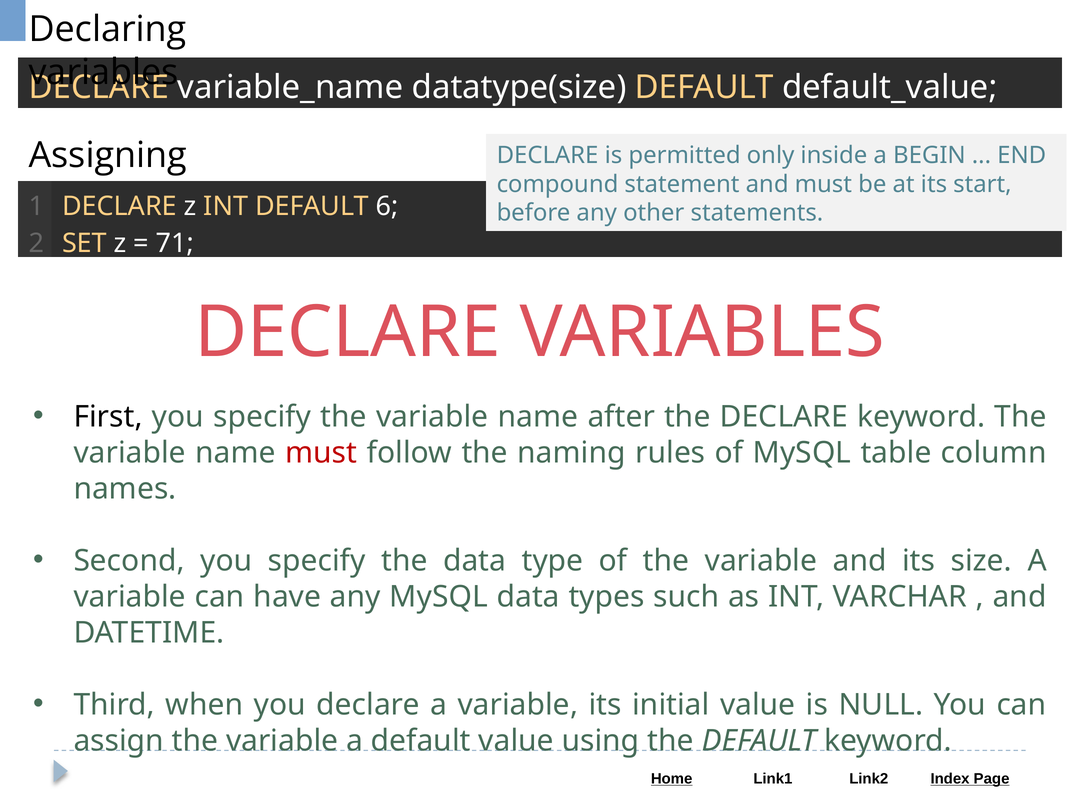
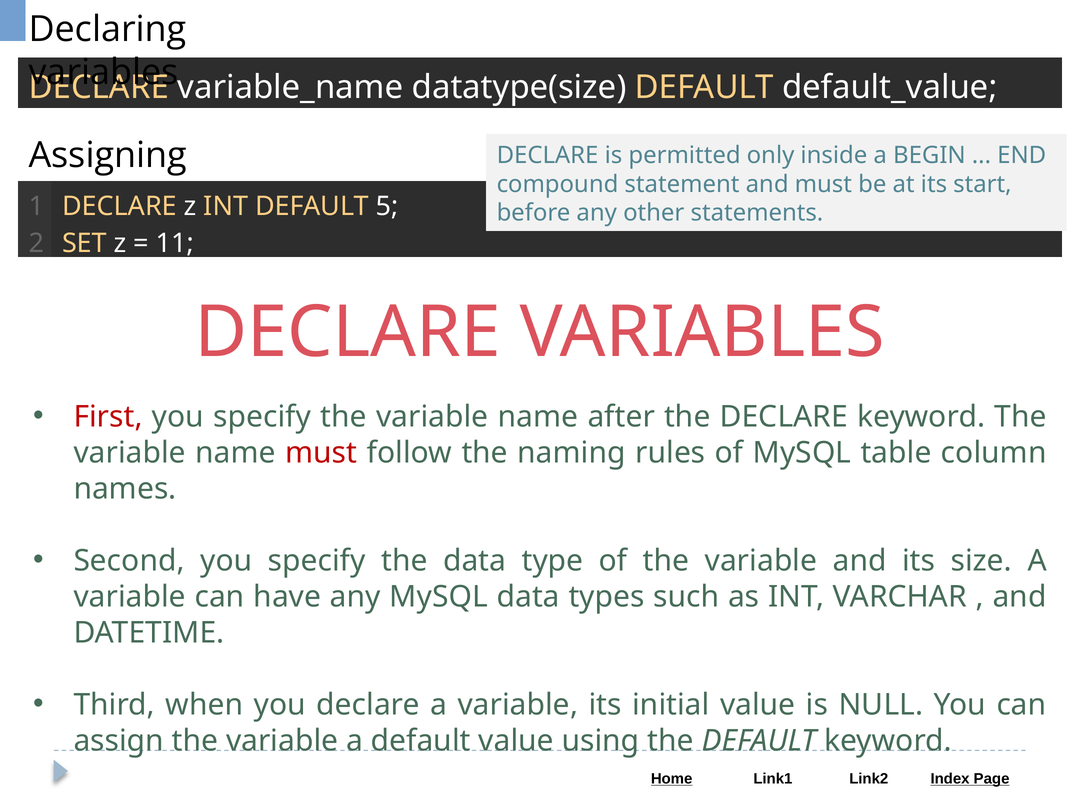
6: 6 -> 5
71: 71 -> 11
First colour: black -> red
